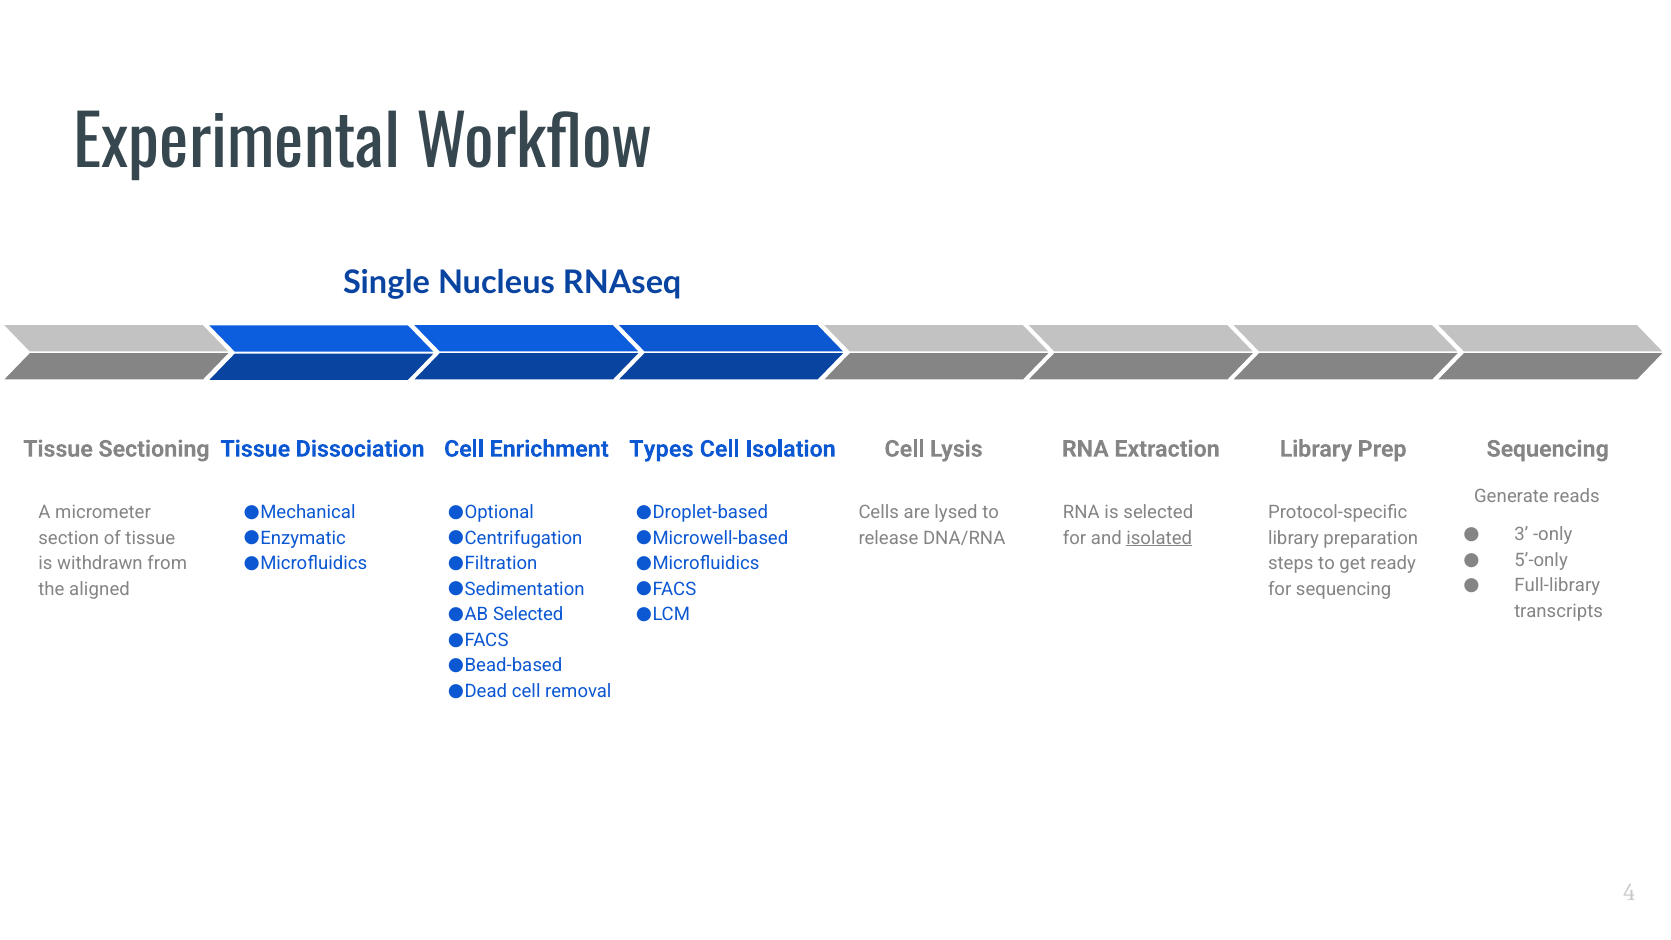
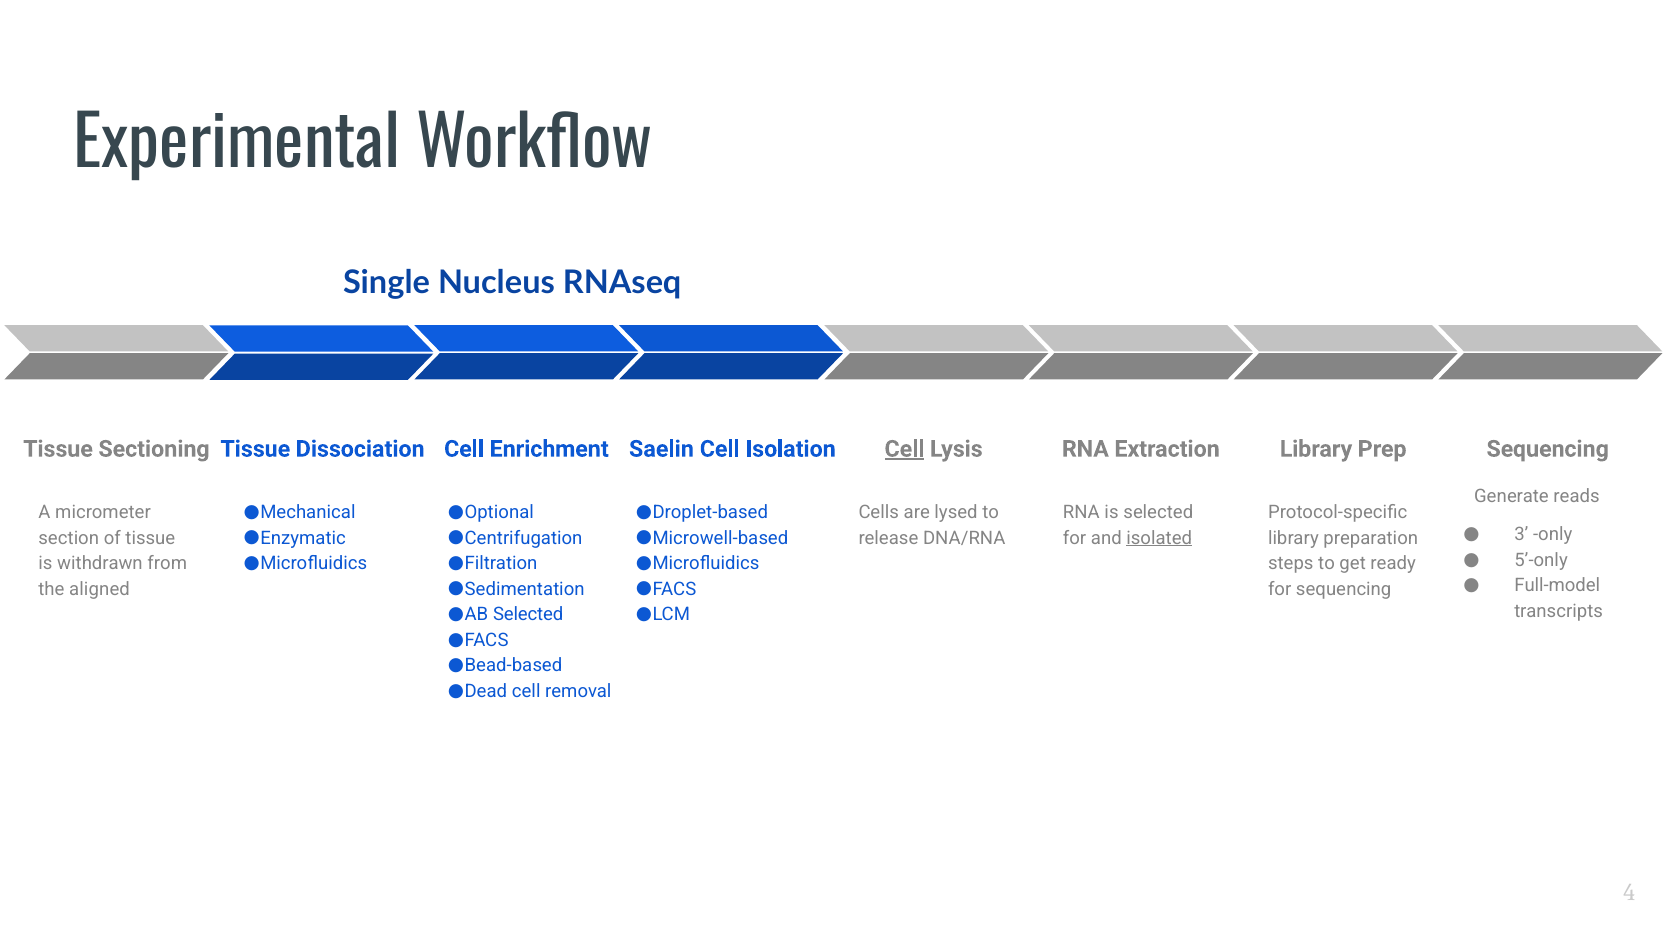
Types: Types -> Saelin
Cell at (904, 449) underline: none -> present
Full-library: Full-library -> Full-model
